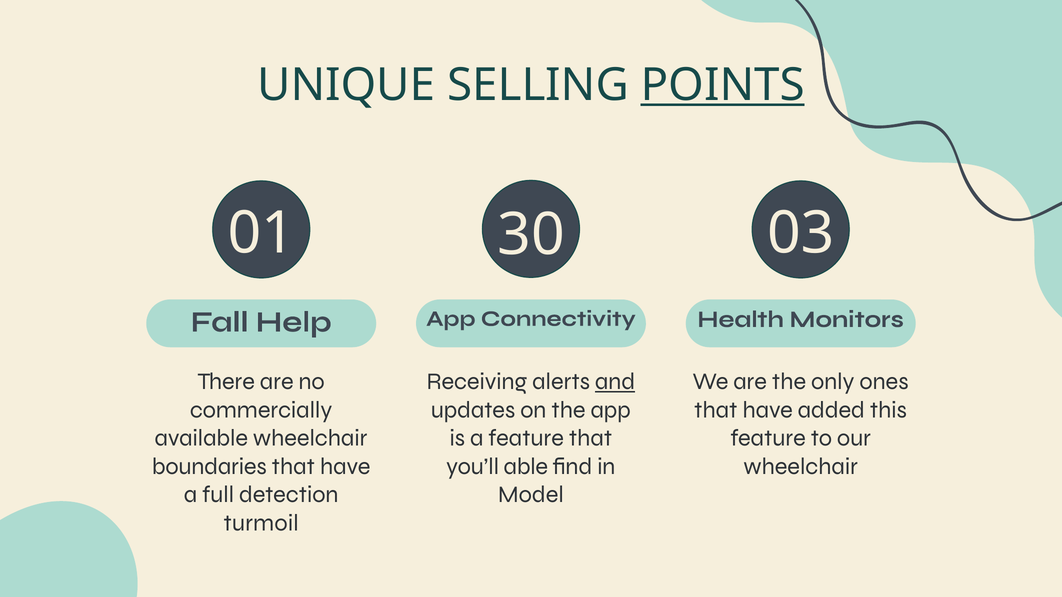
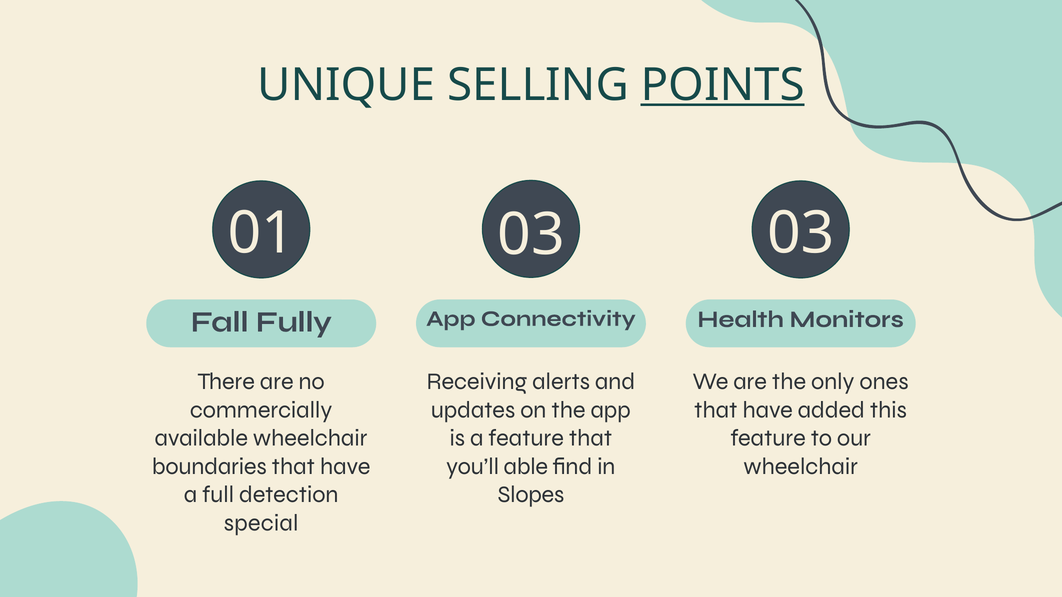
01 30: 30 -> 03
Help: Help -> Fully
and underline: present -> none
Model: Model -> Slopes
turmoil: turmoil -> special
